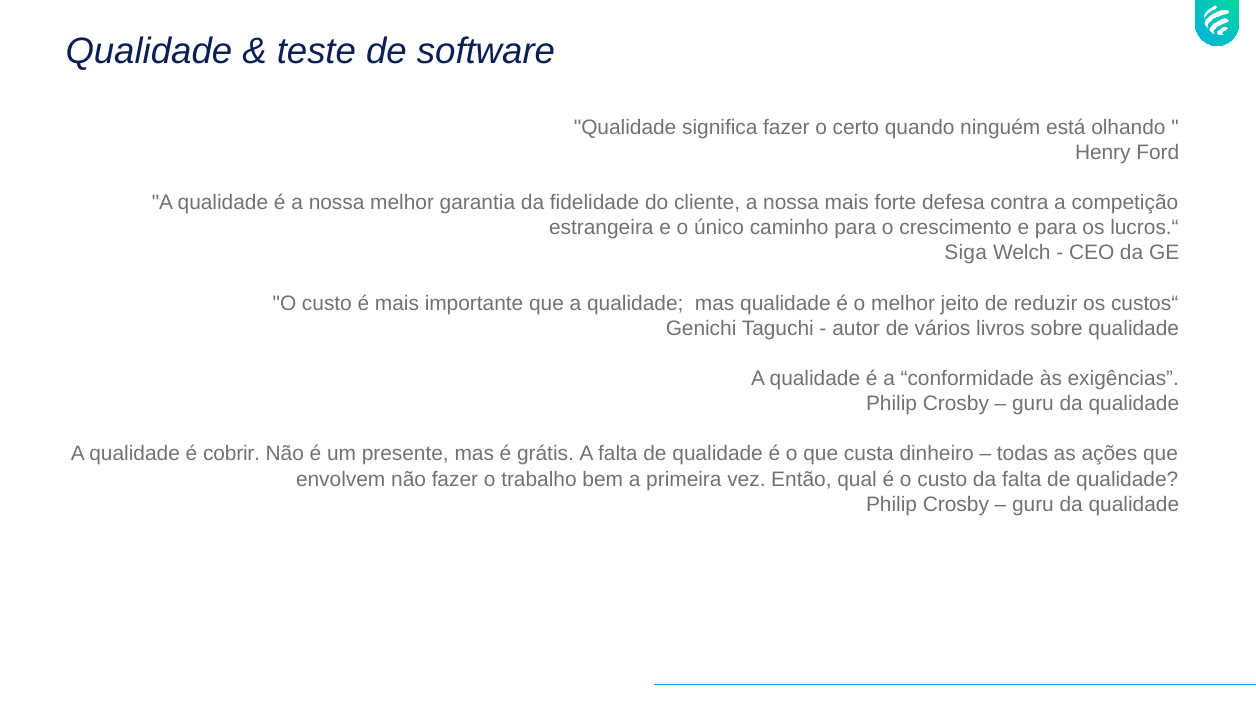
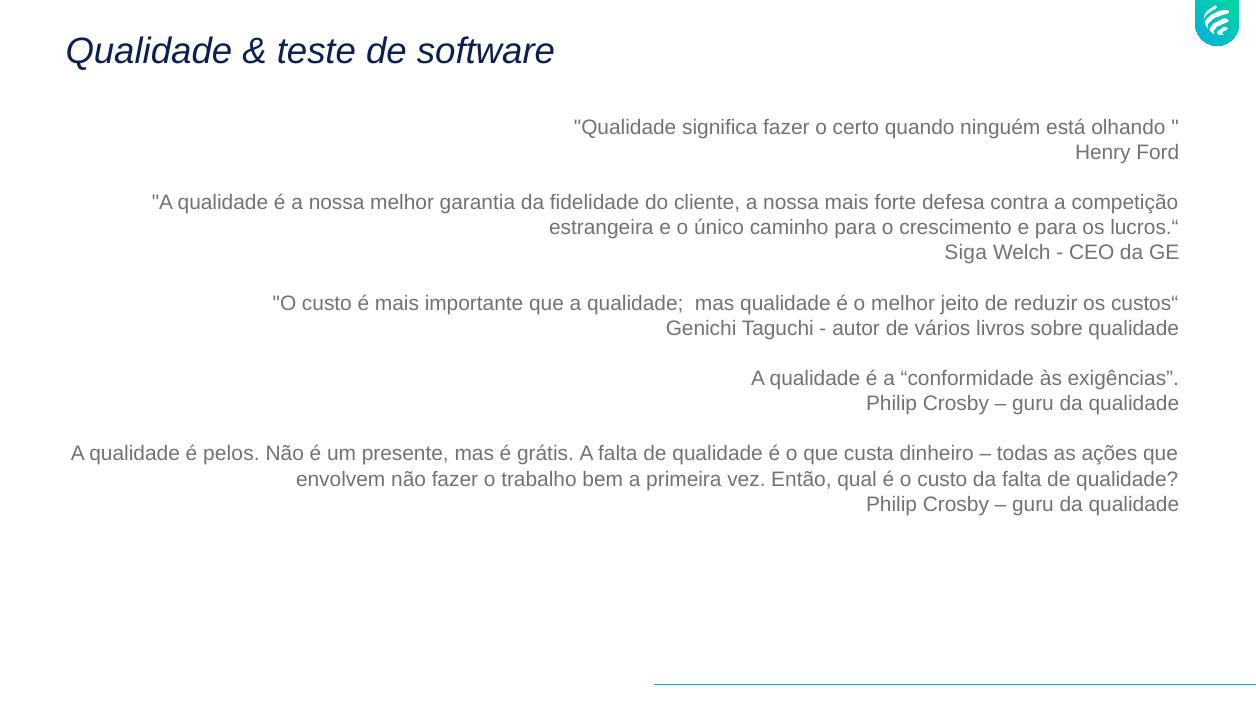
cobrir: cobrir -> pelos
